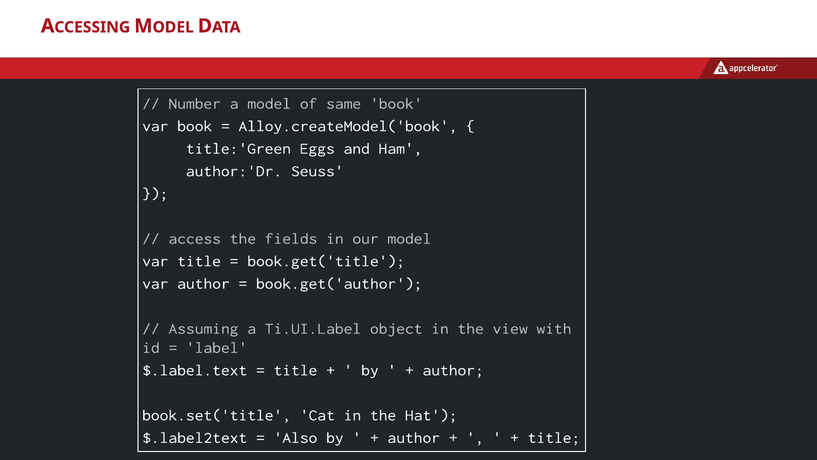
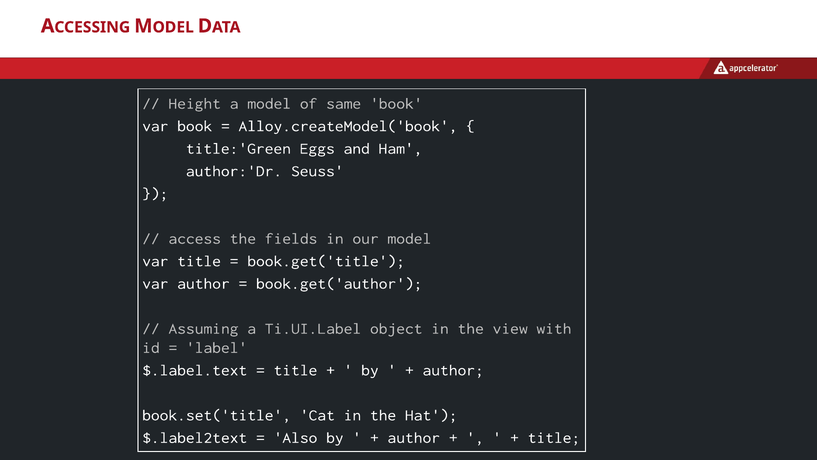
Number: Number -> Height
